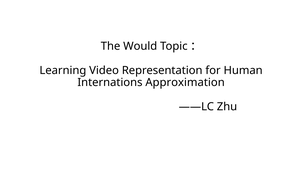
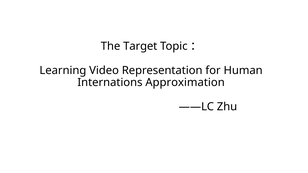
Would: Would -> Target
